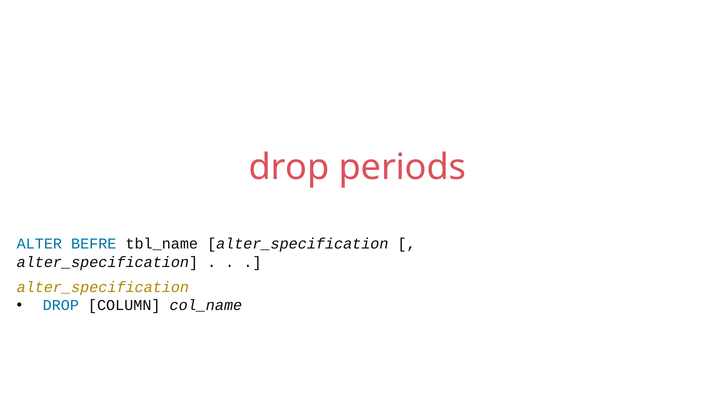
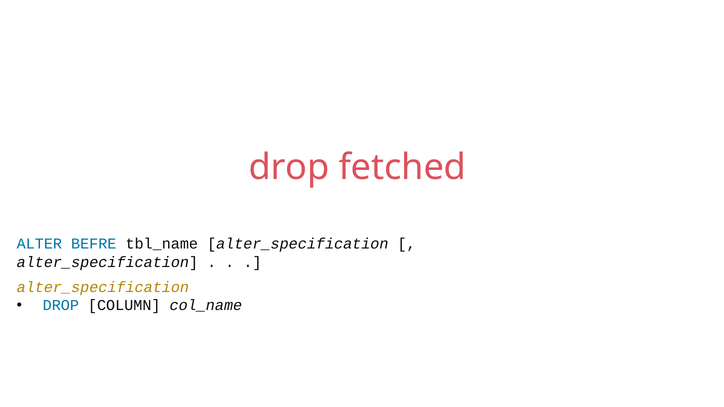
periods: periods -> fetched
